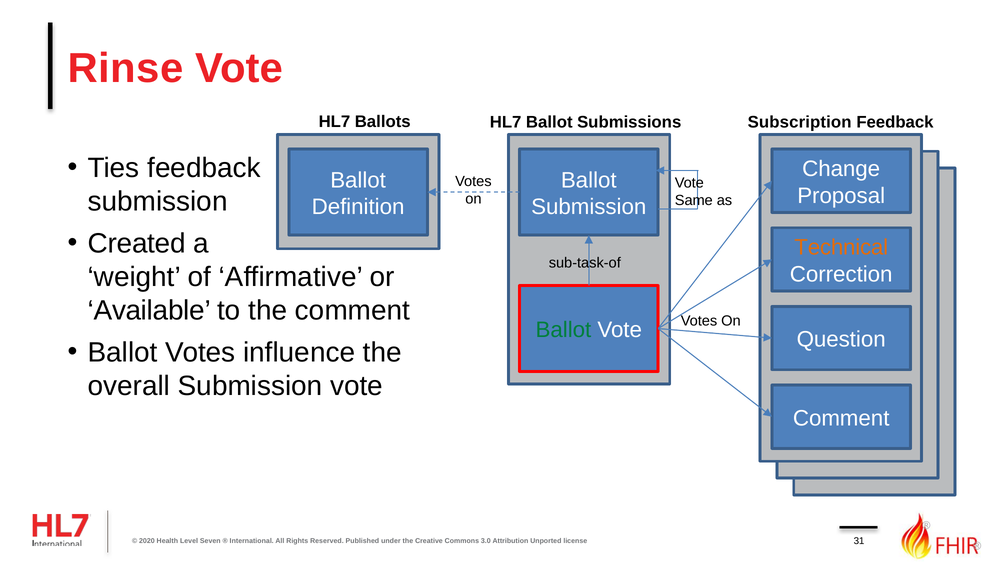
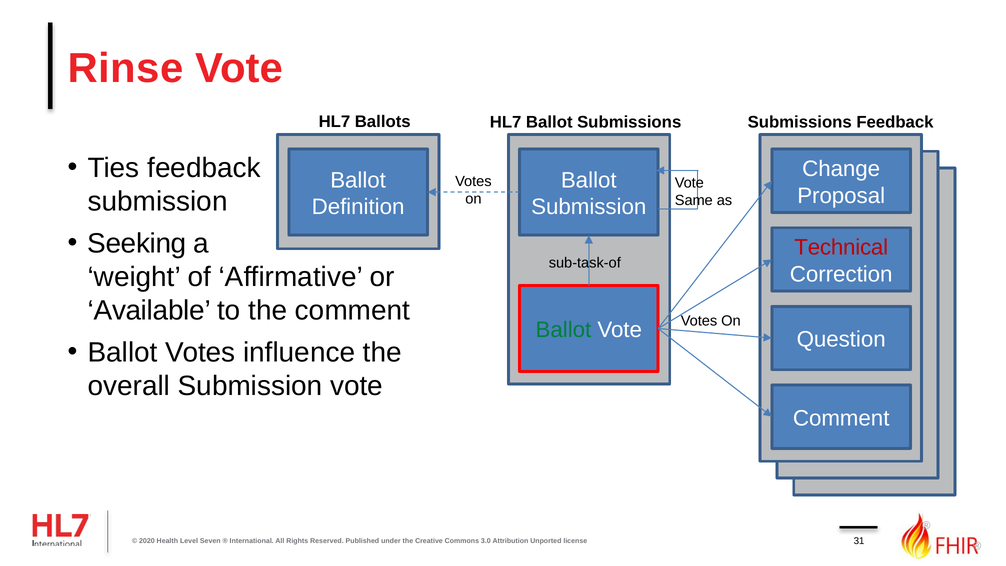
Submissions Subscription: Subscription -> Submissions
Created: Created -> Seeking
Technical colour: orange -> red
